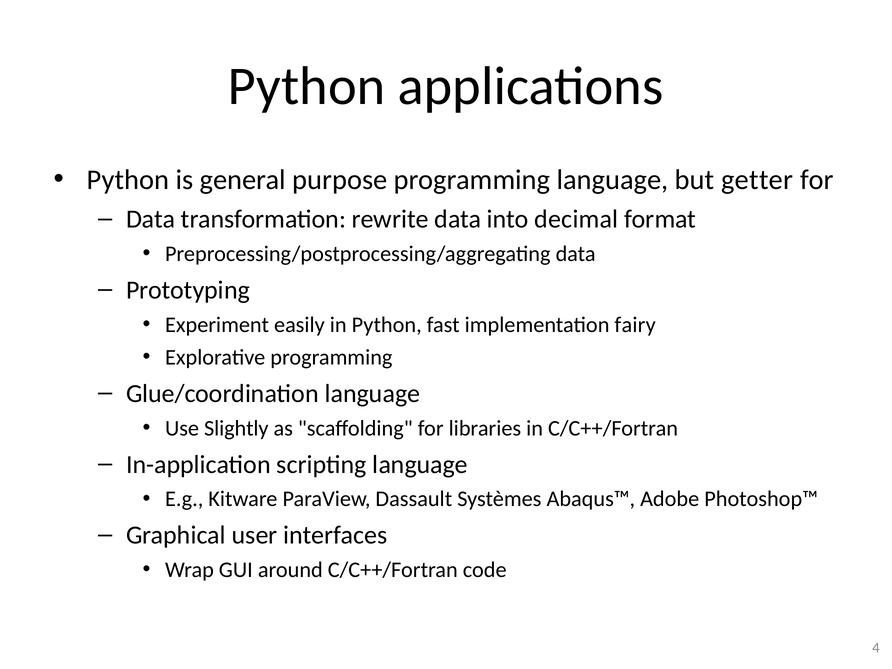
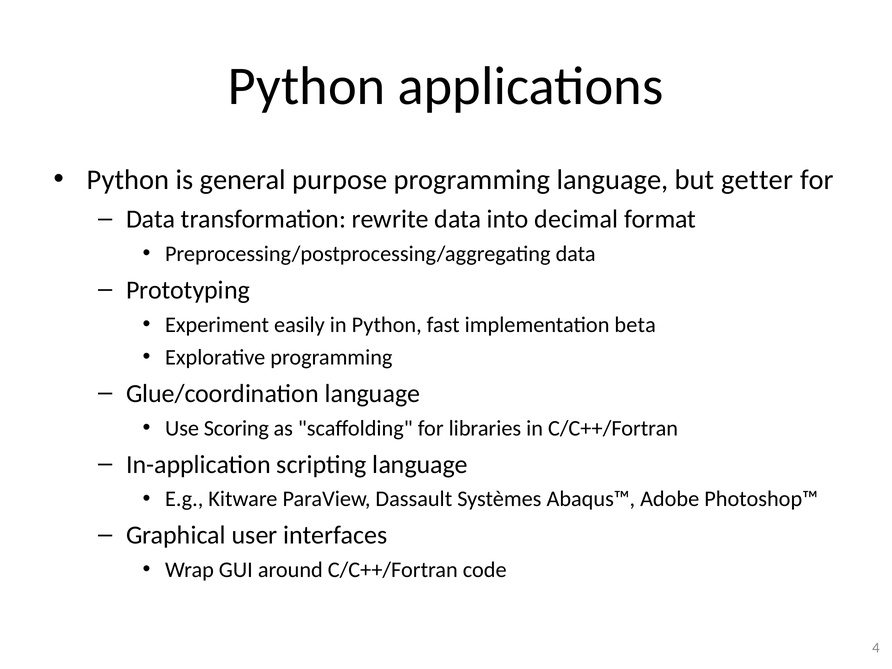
fairy: fairy -> beta
Slightly: Slightly -> Scoring
